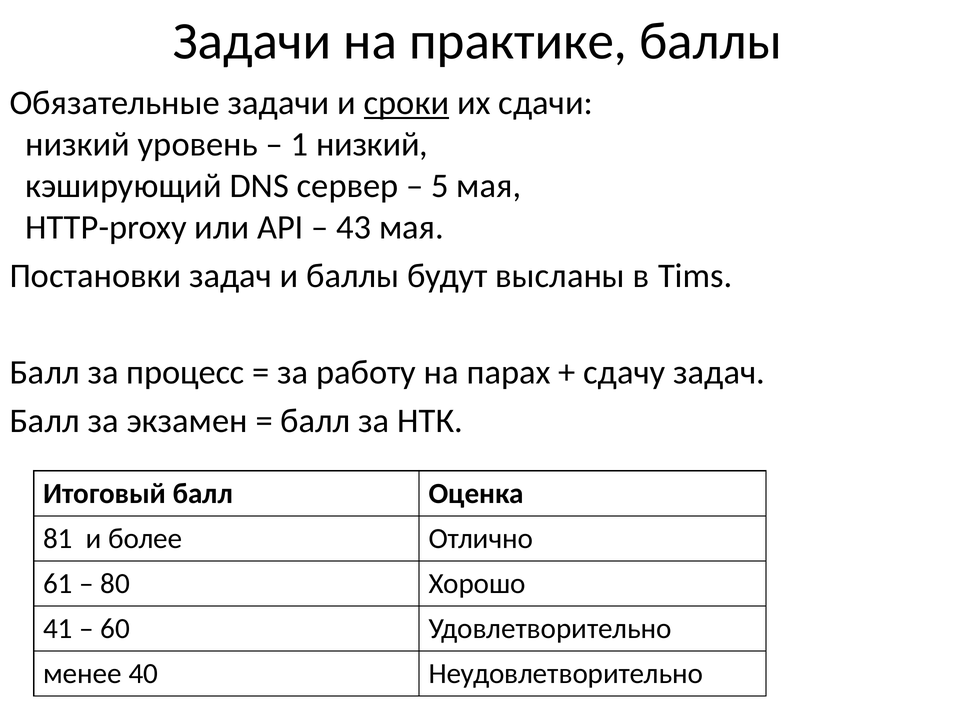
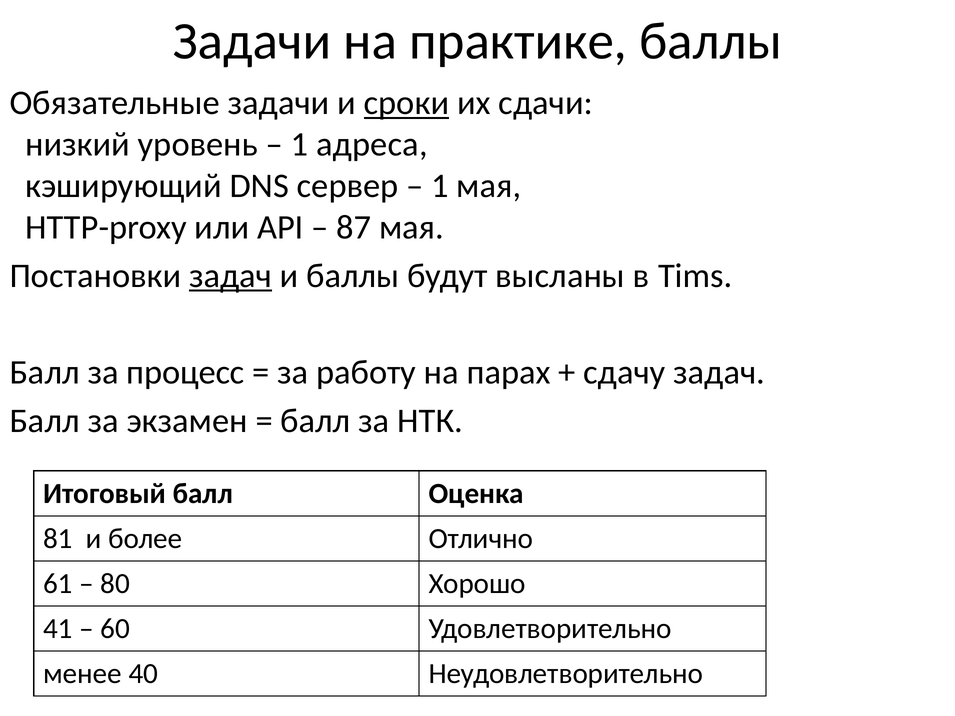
1 низкий: низкий -> адреса
5 at (440, 186): 5 -> 1
43: 43 -> 87
задач at (231, 276) underline: none -> present
